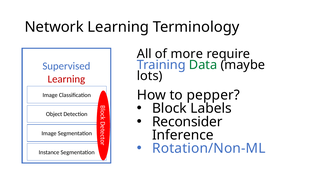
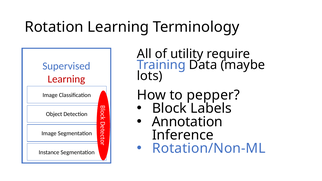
Network: Network -> Rotation
more: more -> utility
Data colour: green -> black
Reconsider: Reconsider -> Annotation
